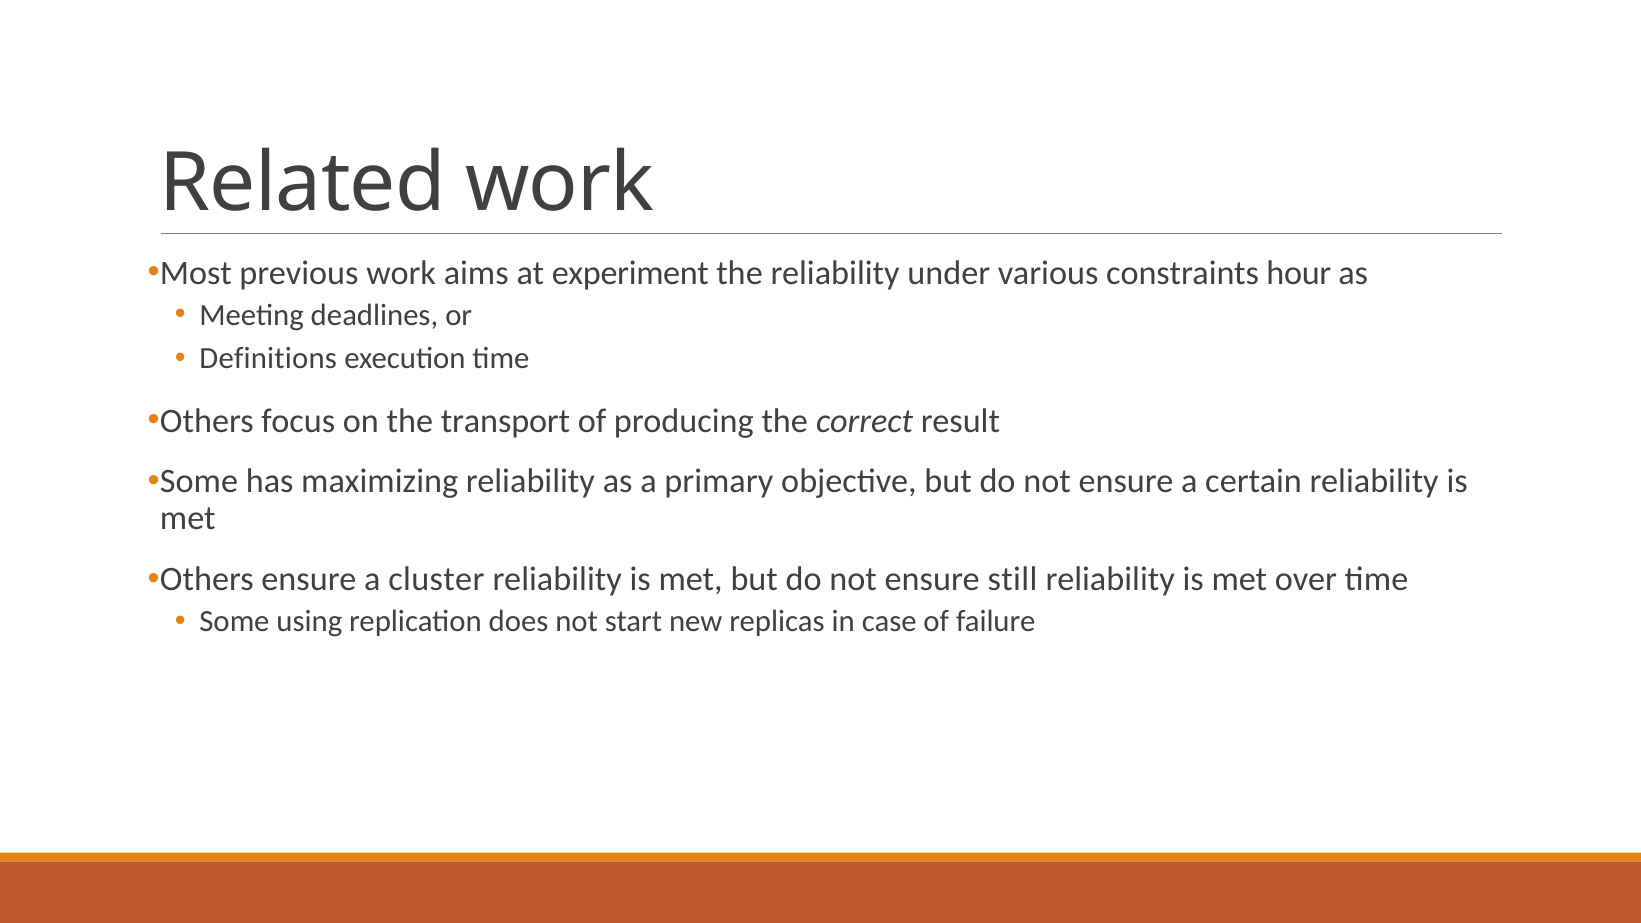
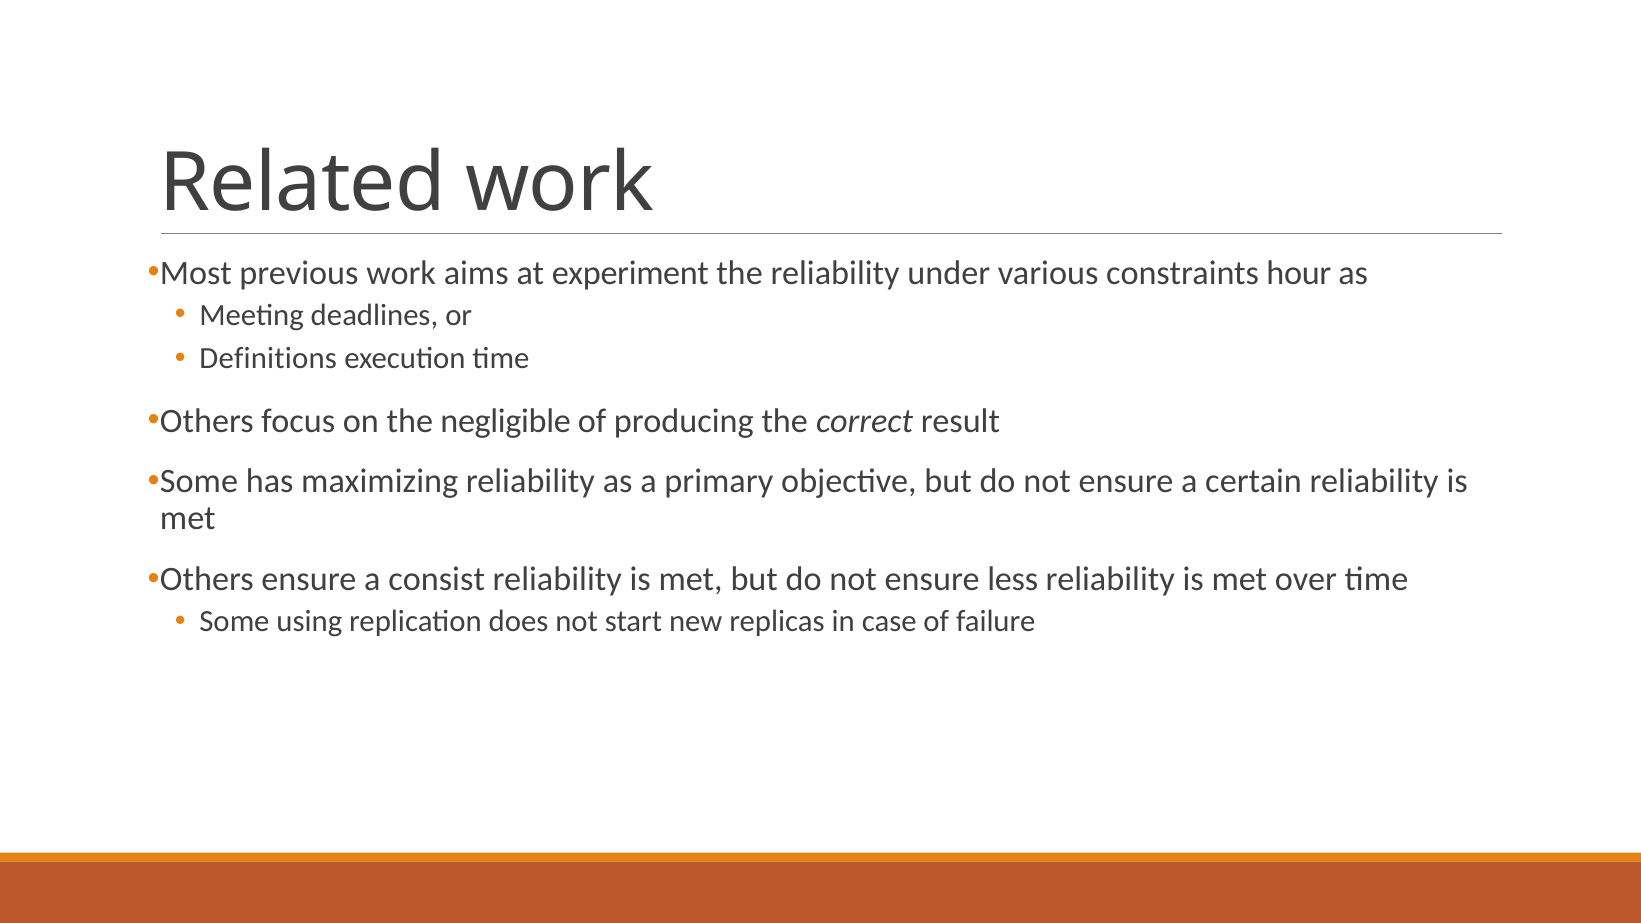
transport: transport -> negligible
cluster: cluster -> consist
still: still -> less
